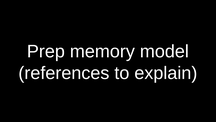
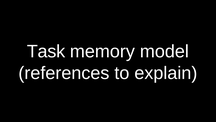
Prep: Prep -> Task
